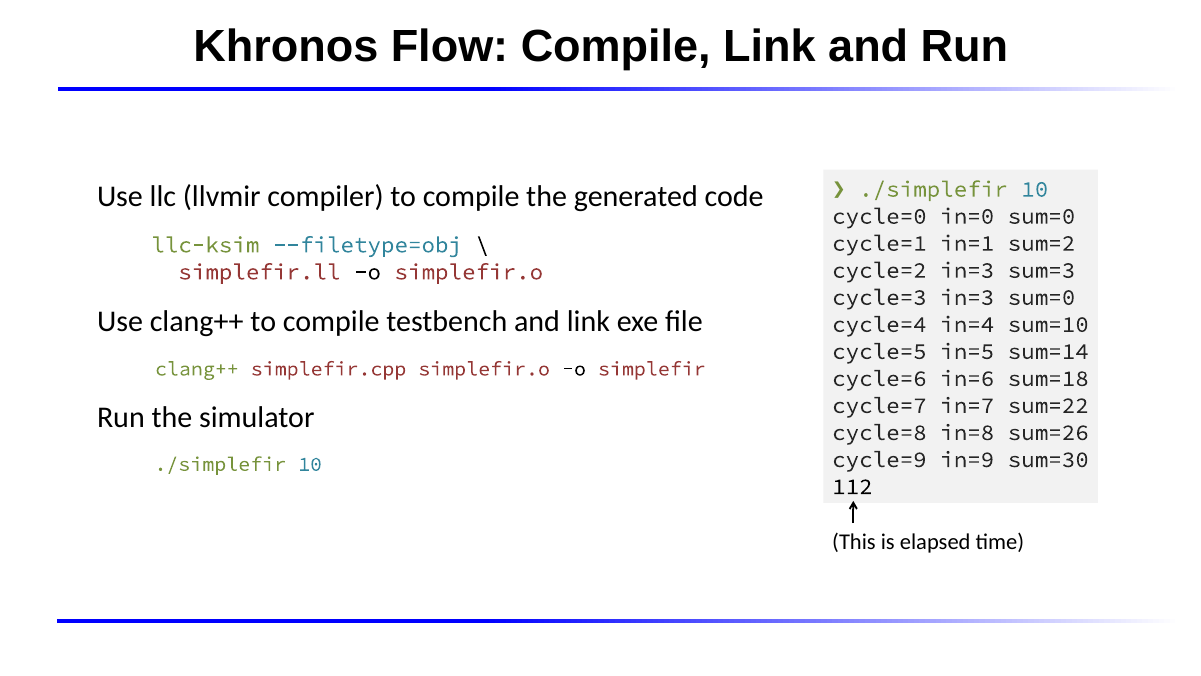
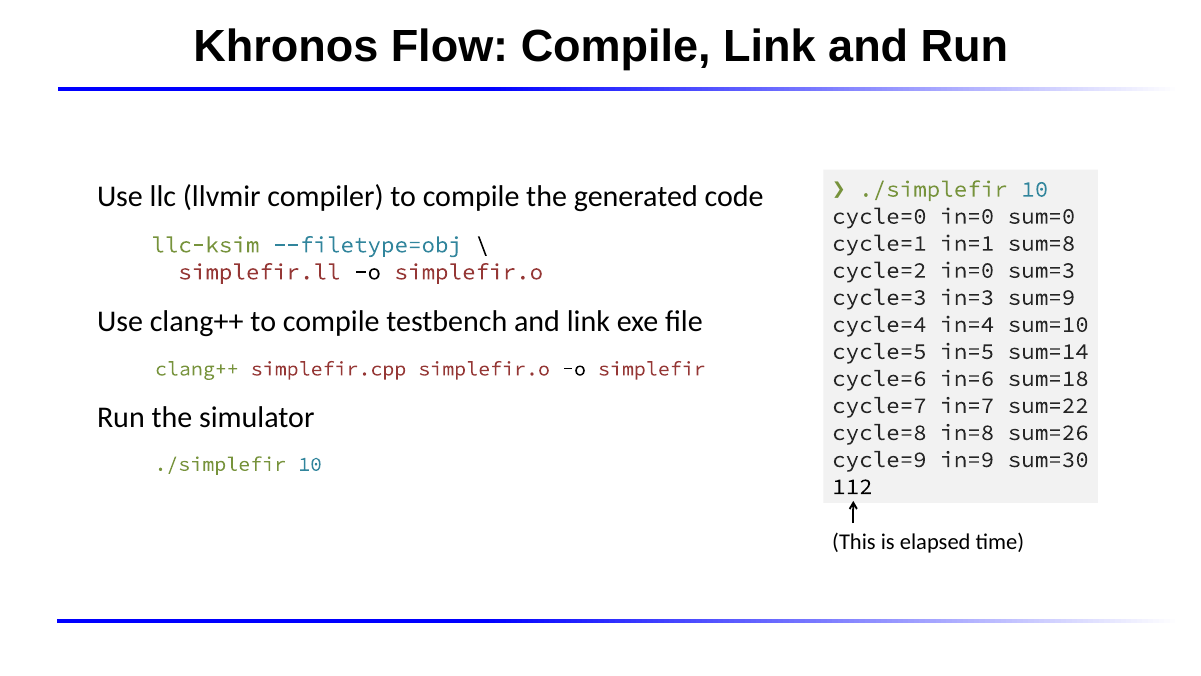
sum=2: sum=2 -> sum=8
cycle=2 in=3: in=3 -> in=0
in=3 sum=0: sum=0 -> sum=9
